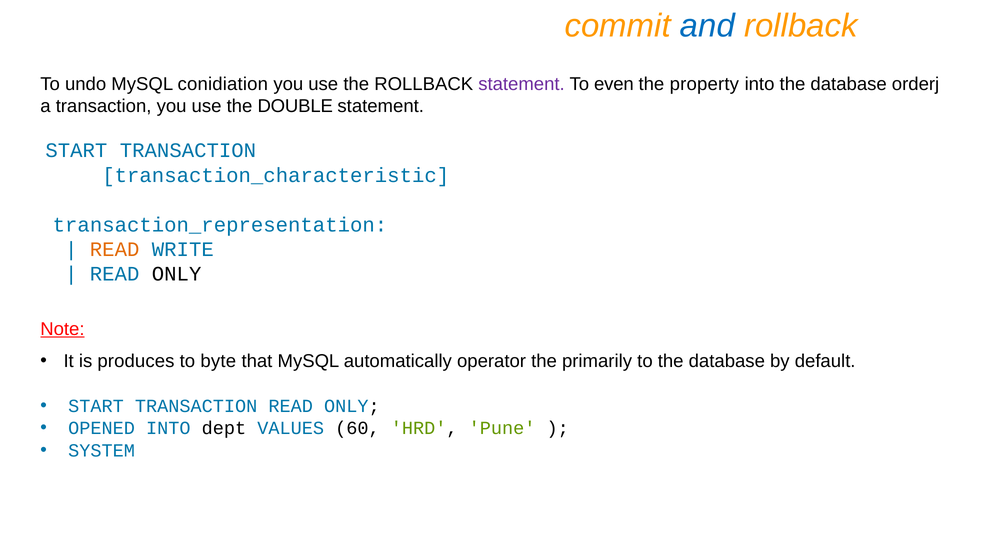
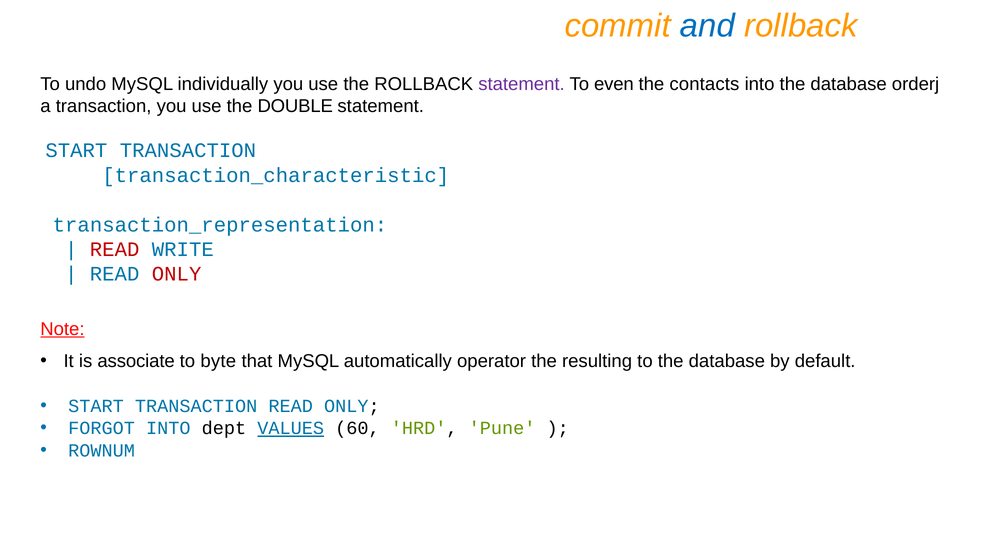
conidiation: conidiation -> individually
property: property -> contacts
READ at (115, 250) colour: orange -> red
ONLY at (177, 274) colour: black -> red
produces: produces -> associate
primarily: primarily -> resulting
OPENED: OPENED -> FORGOT
VALUES underline: none -> present
SYSTEM: SYSTEM -> ROWNUM
